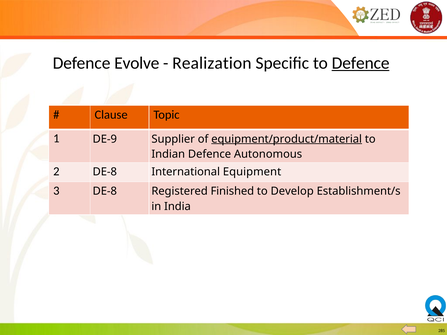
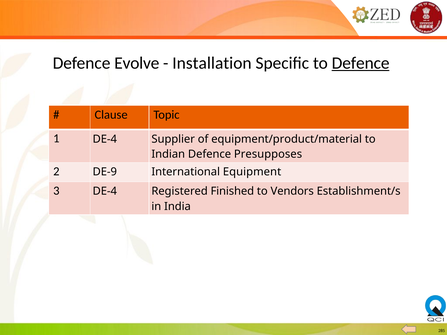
Realization: Realization -> Installation
1 DE-9: DE-9 -> DE-4
equipment/product/material underline: present -> none
Autonomous: Autonomous -> Presupposes
2 DE-8: DE-8 -> DE-9
3 DE-8: DE-8 -> DE-4
Develop: Develop -> Vendors
